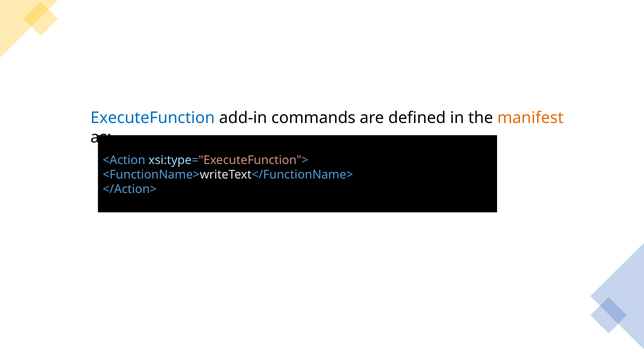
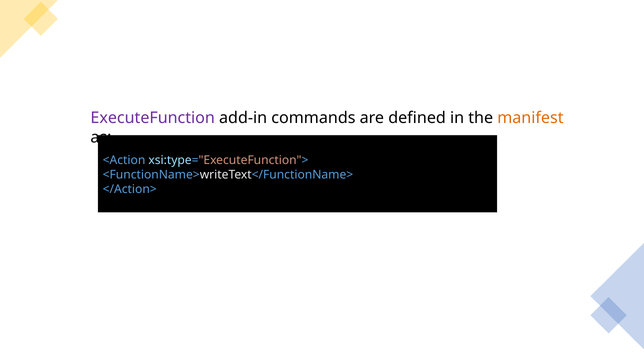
ExecuteFunction colour: blue -> purple
